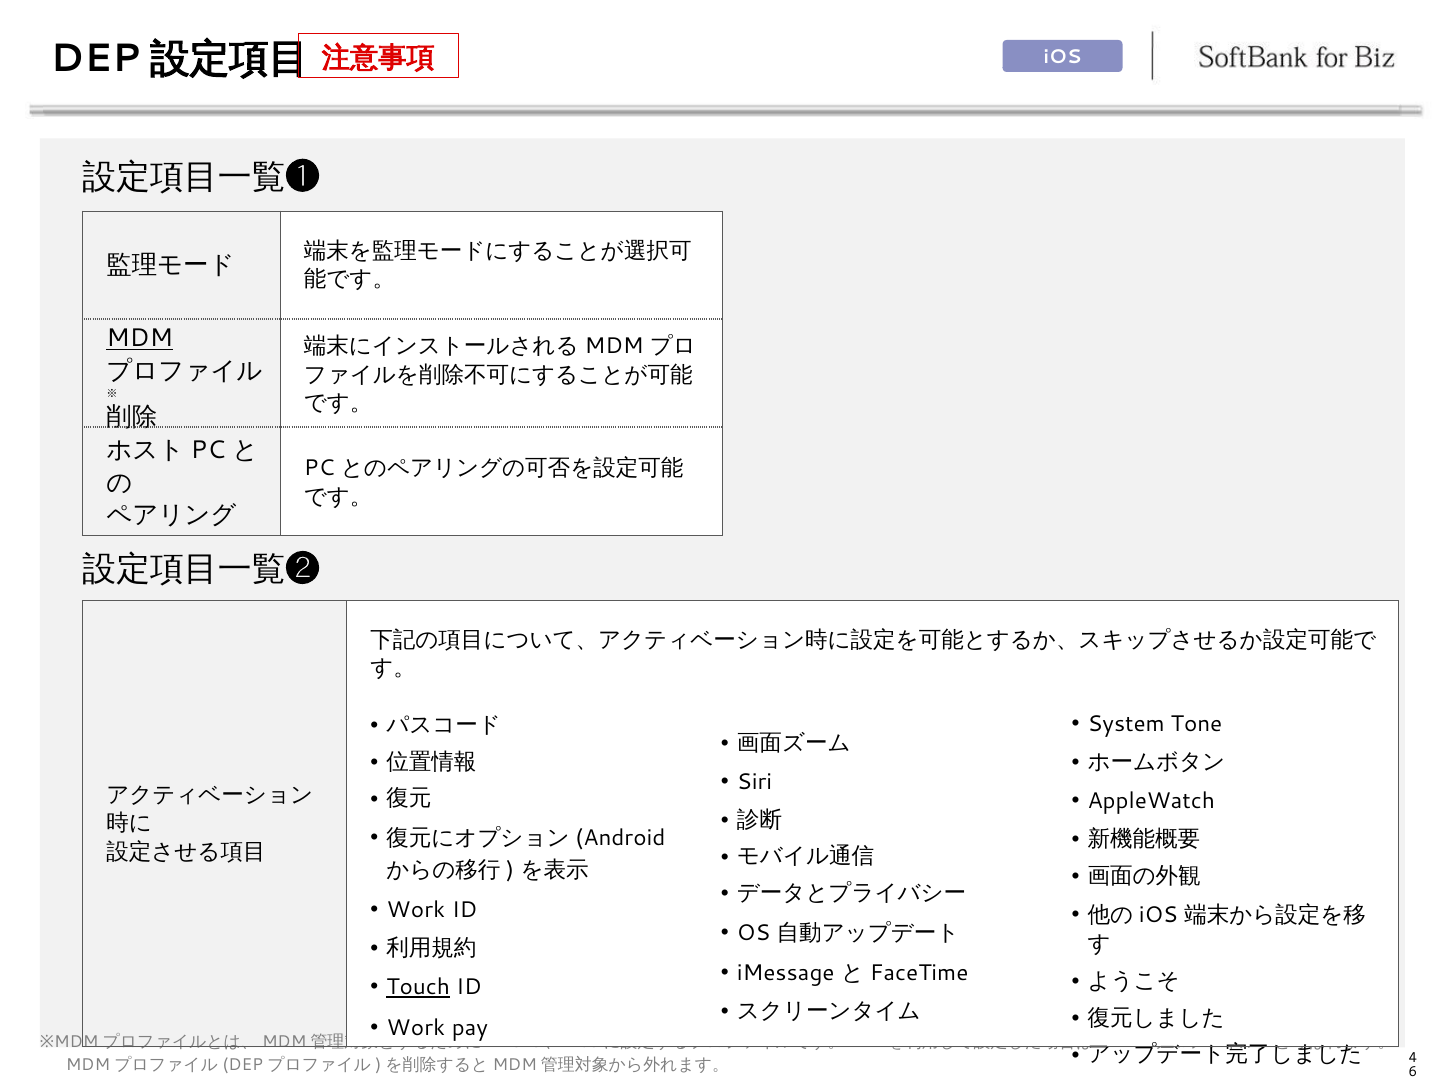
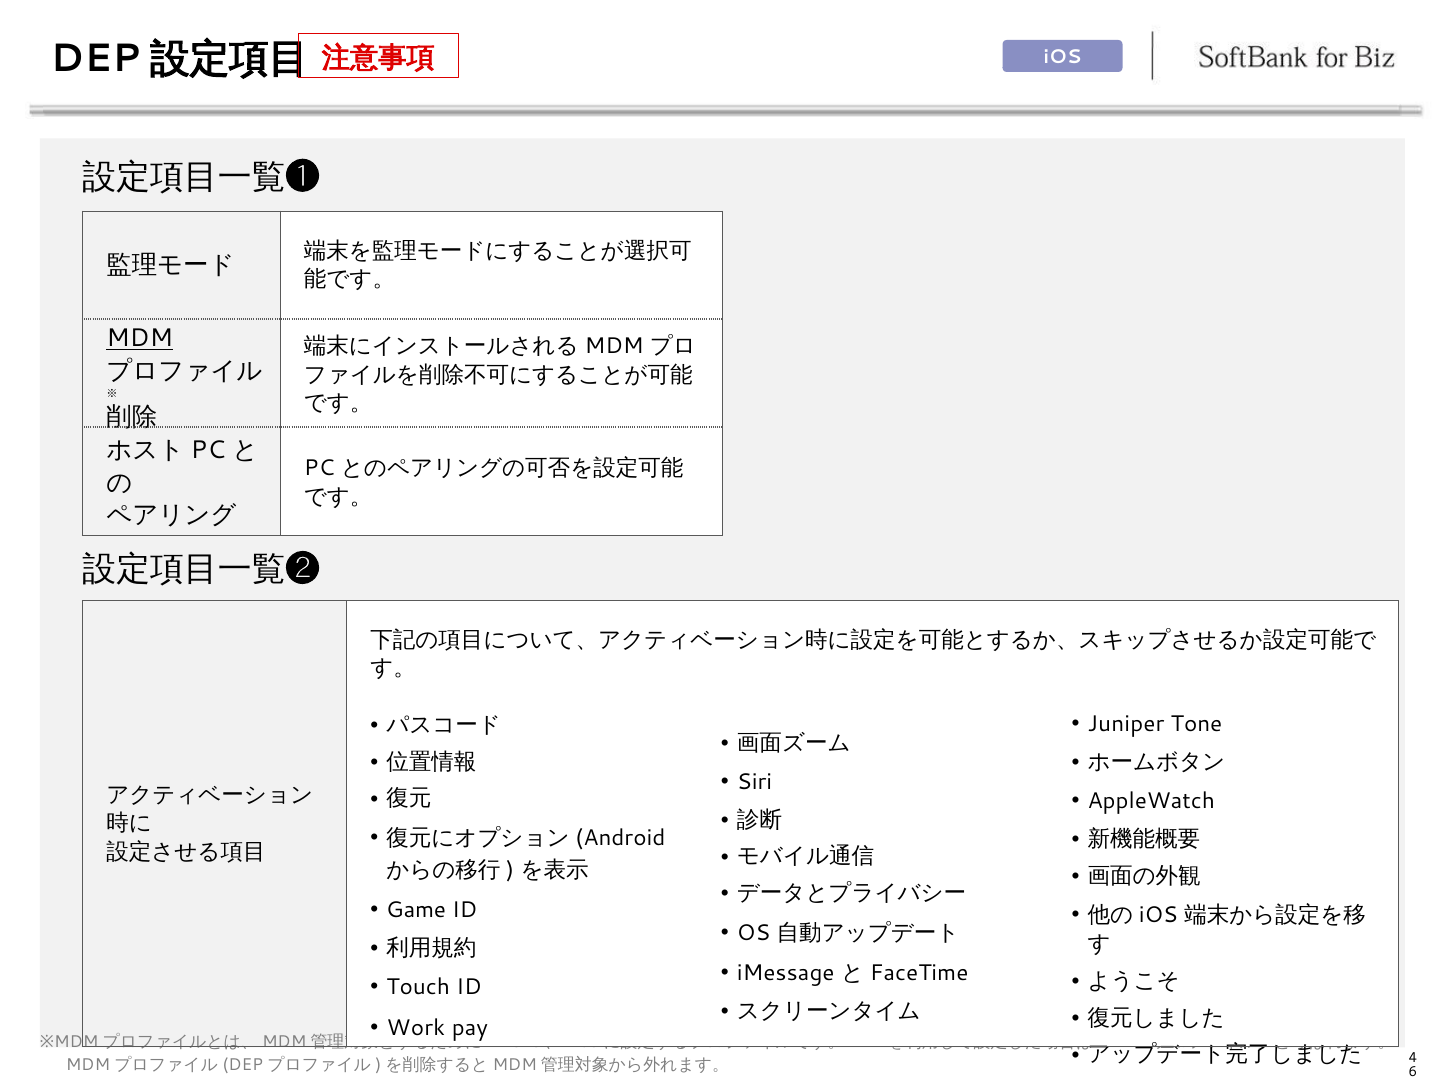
System: System -> Juniper
Work at (416, 910): Work -> Game
Touch underline: present -> none
